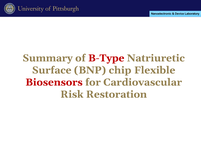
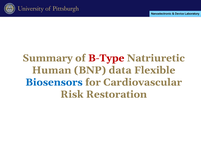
Surface: Surface -> Human
chip: chip -> data
Biosensors colour: red -> blue
